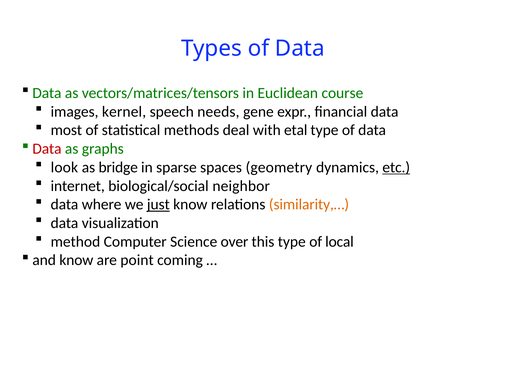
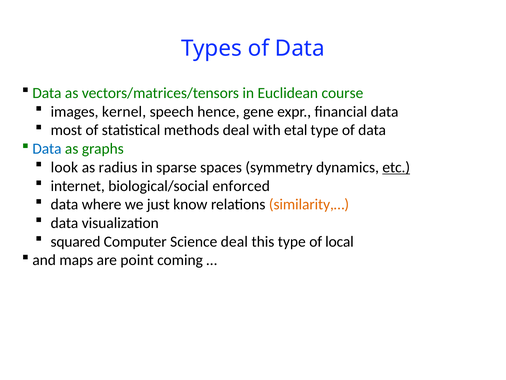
needs: needs -> hence
Data at (47, 149) colour: red -> blue
bridge: bridge -> radius
geometry: geometry -> symmetry
neighbor: neighbor -> enforced
just underline: present -> none
method: method -> squared
Science over: over -> deal
and know: know -> maps
